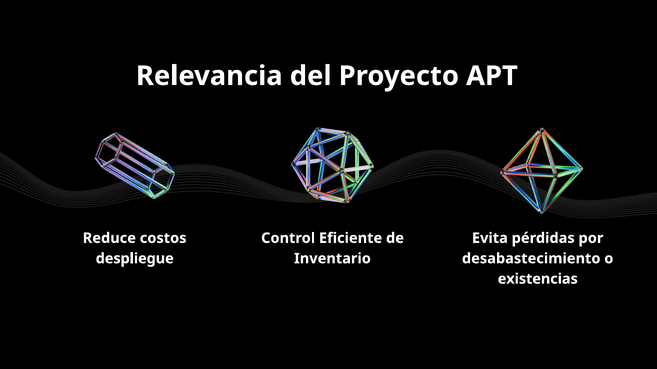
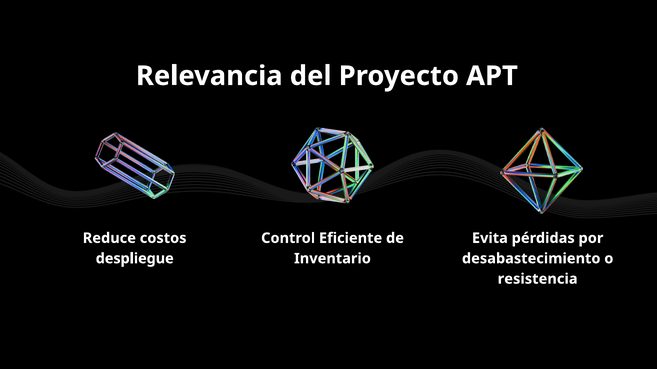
existencias: existencias -> resistencia
